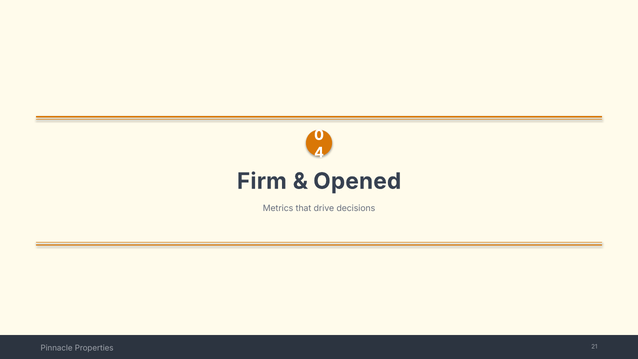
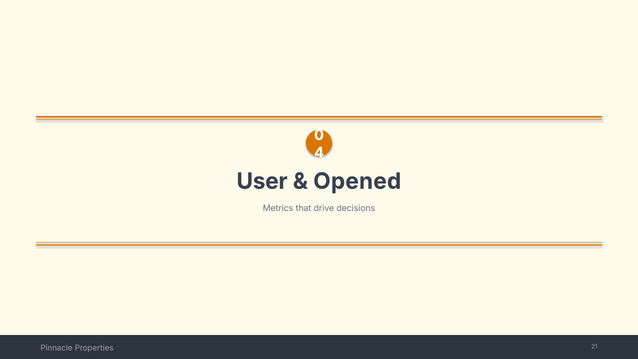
Firm: Firm -> User
